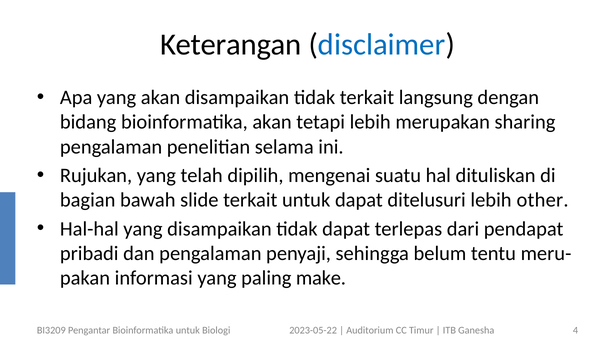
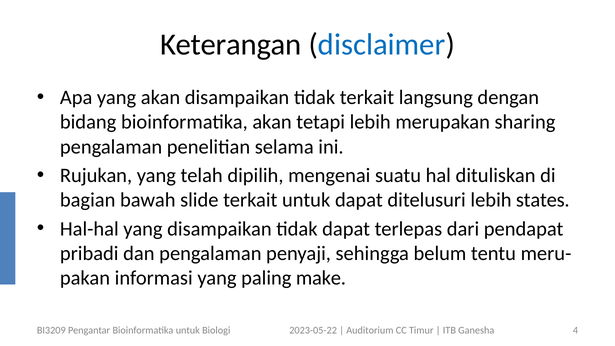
other: other -> states
